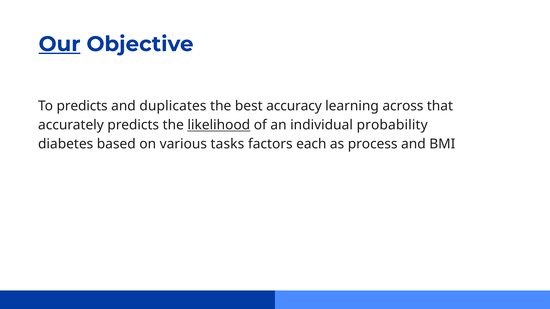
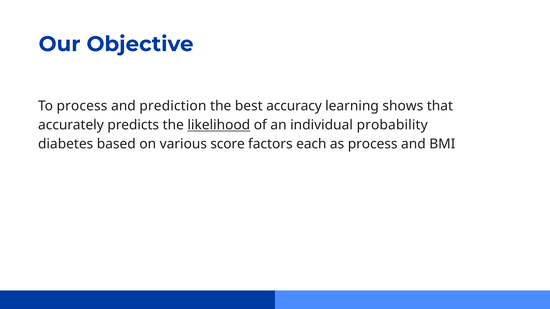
Our underline: present -> none
To predicts: predicts -> process
duplicates: duplicates -> prediction
across: across -> shows
tasks: tasks -> score
